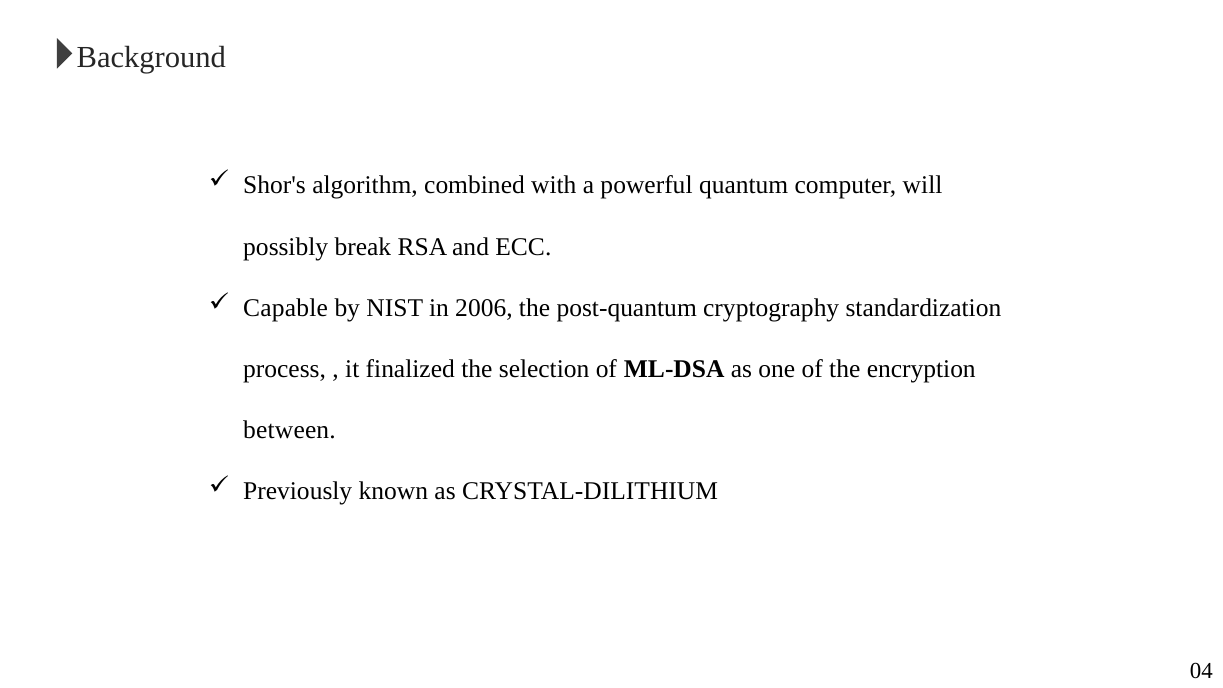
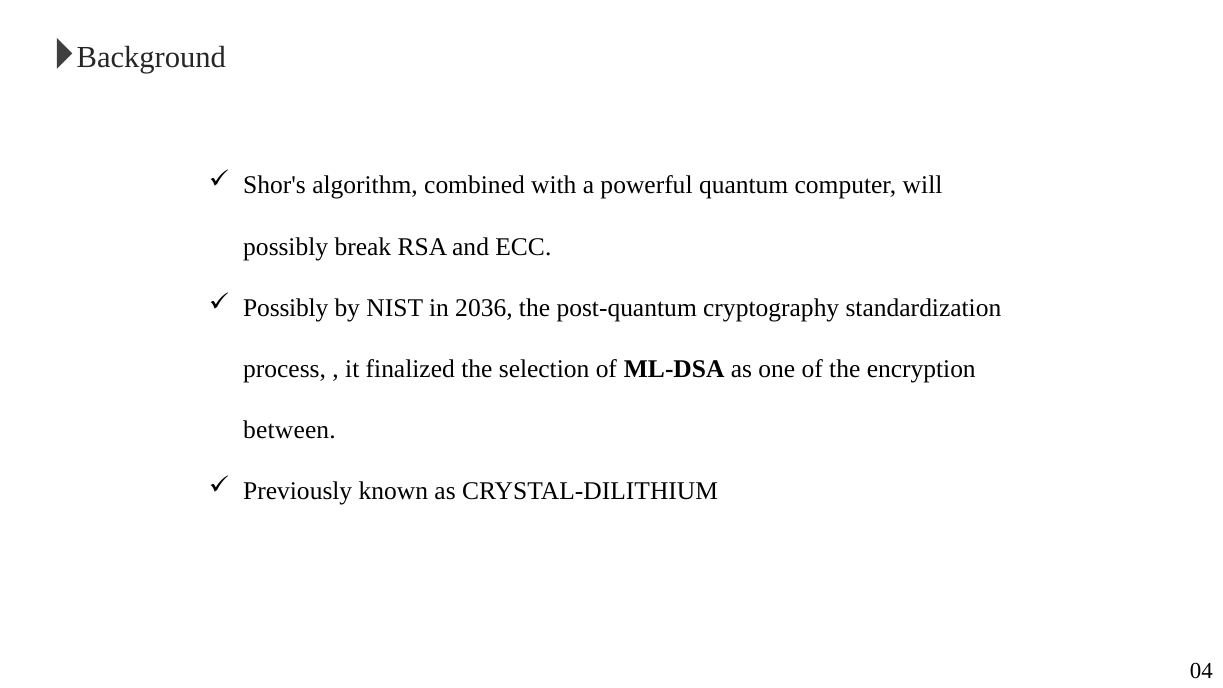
Capable at (286, 308): Capable -> Possibly
2006: 2006 -> 2036
